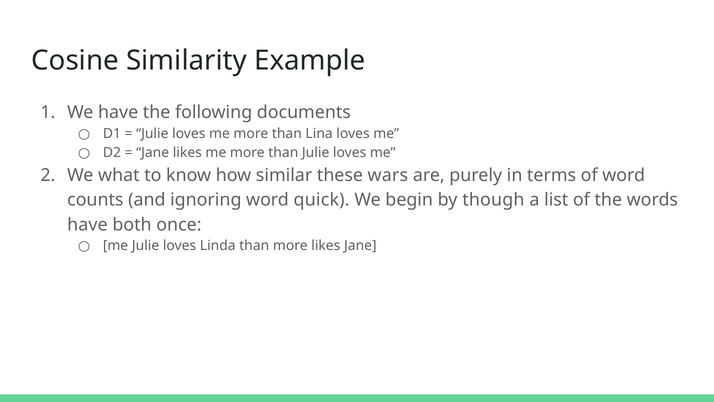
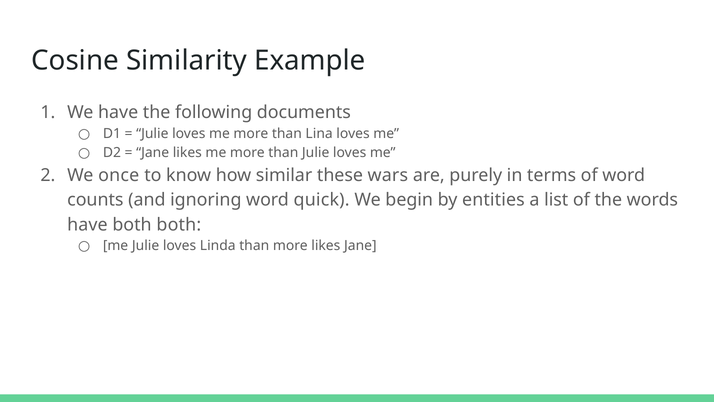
what: what -> once
though: though -> entities
both once: once -> both
